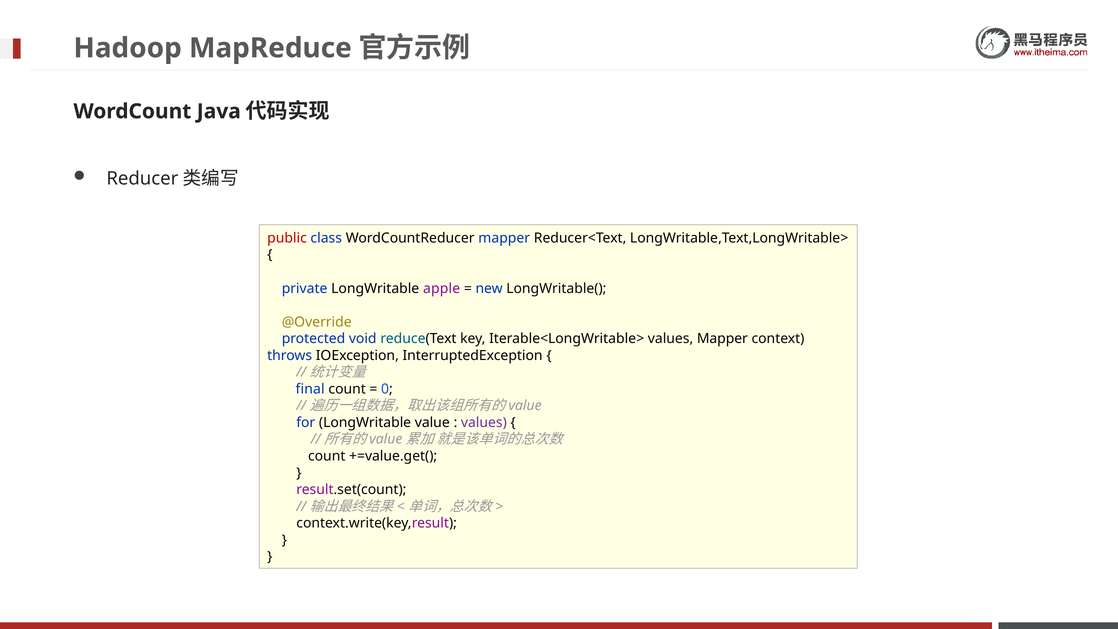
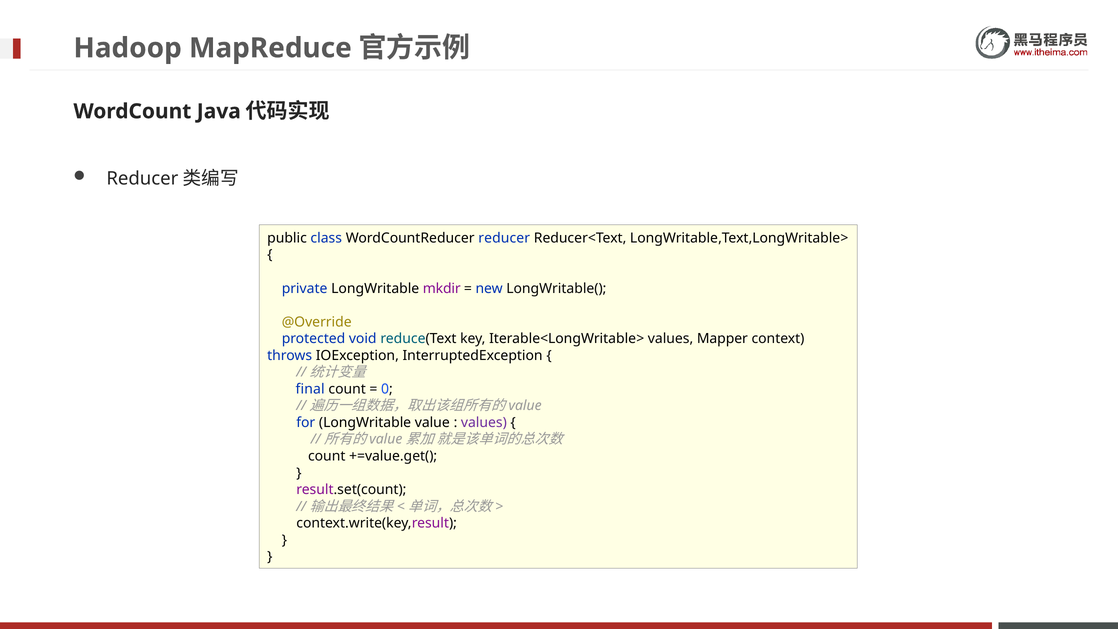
public colour: red -> black
WordCountReducer mapper: mapper -> reducer
apple: apple -> mkdir
